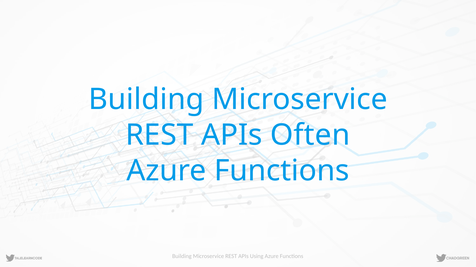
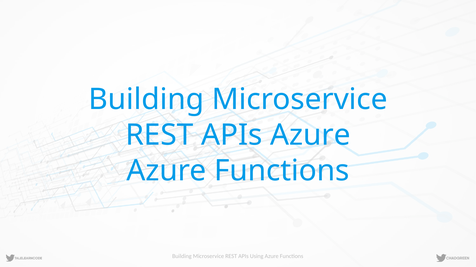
APIs Often: Often -> Azure
